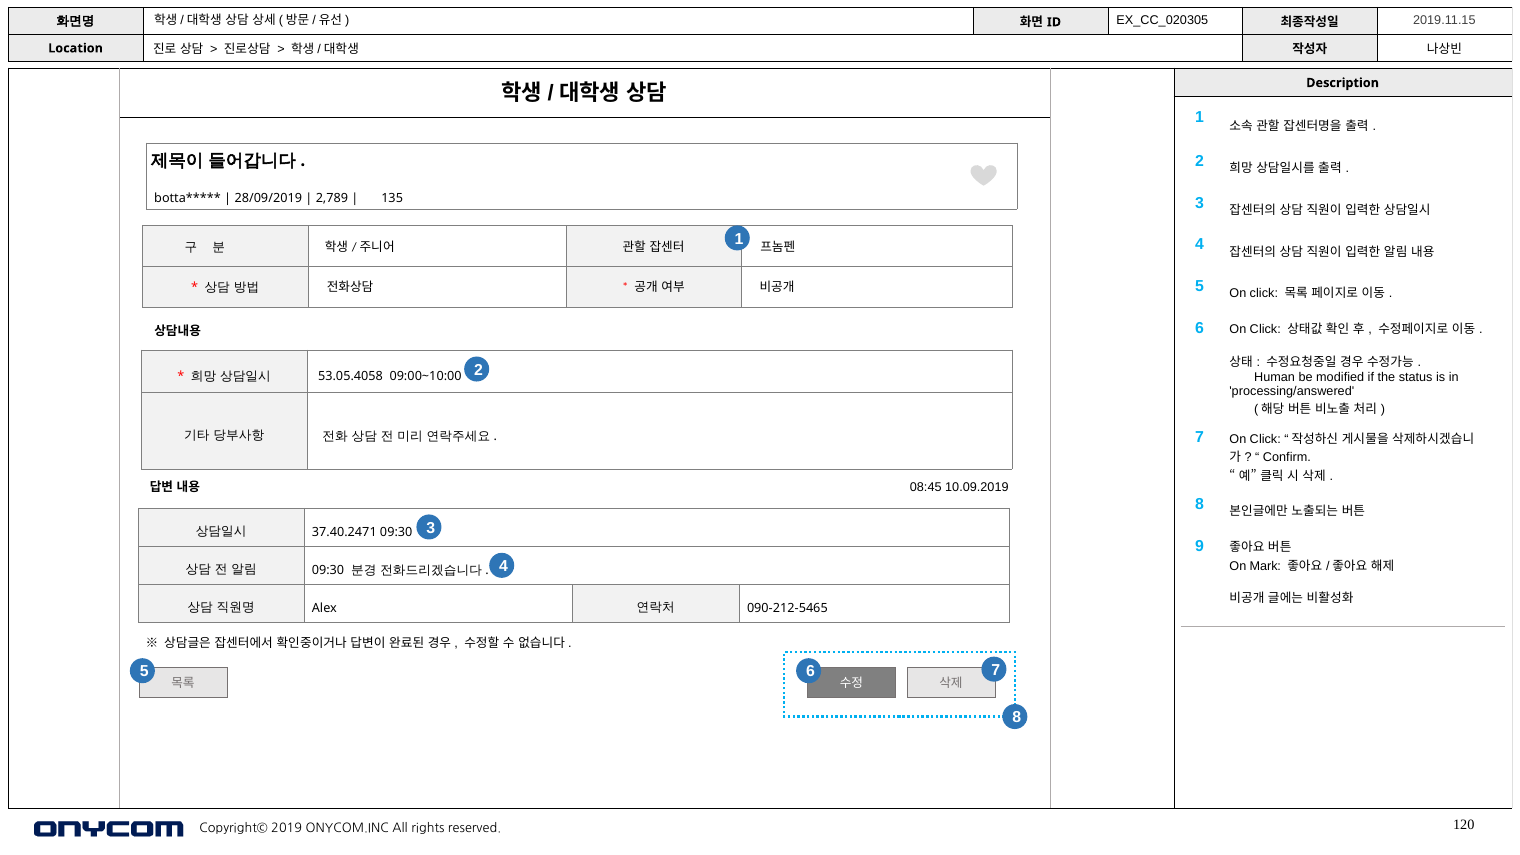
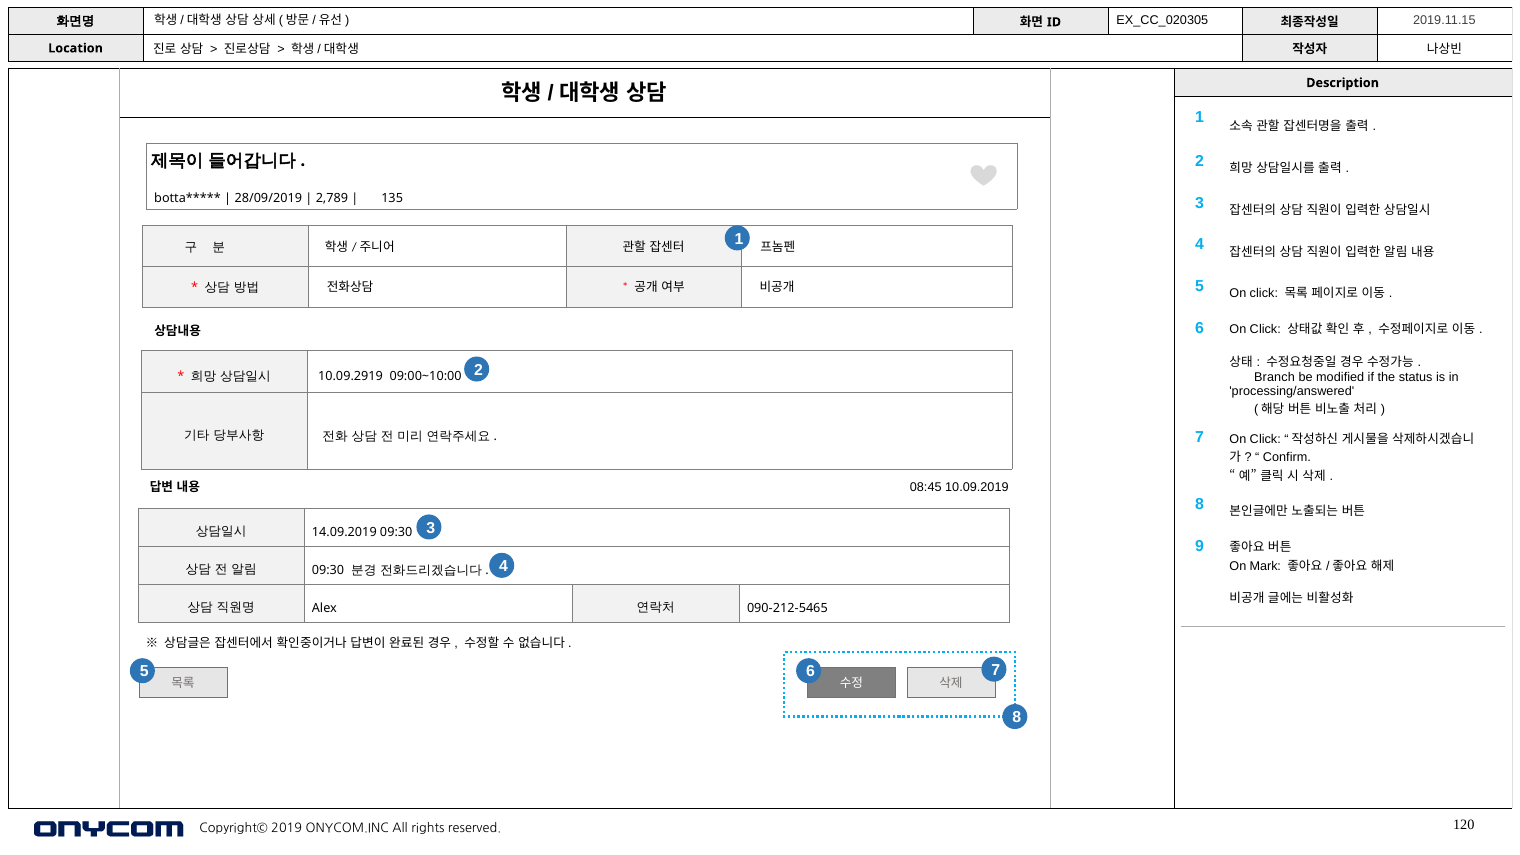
Human: Human -> Branch
53.05.4058: 53.05.4058 -> 10.09.2919
37.40.2471: 37.40.2471 -> 14.09.2019
